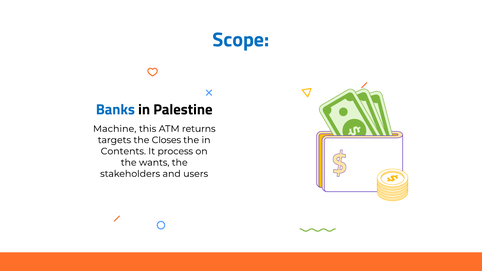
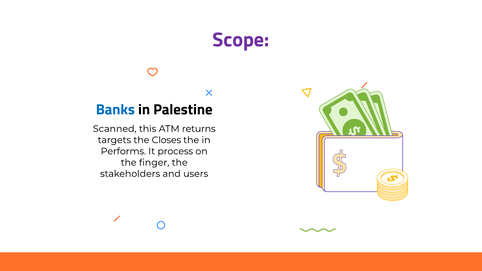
Scope colour: blue -> purple
Machine: Machine -> Scanned
Contents: Contents -> Performs
wants: wants -> finger
